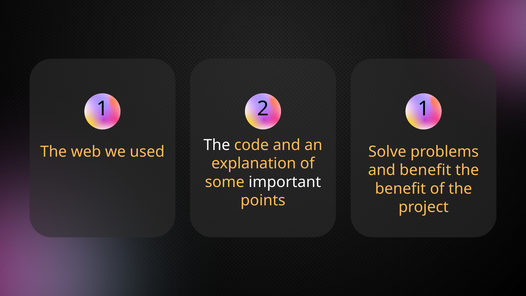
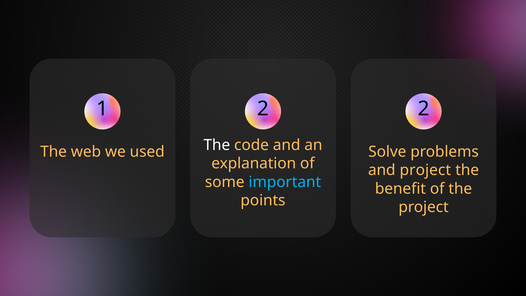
2 1: 1 -> 2
and benefit: benefit -> project
important colour: white -> light blue
